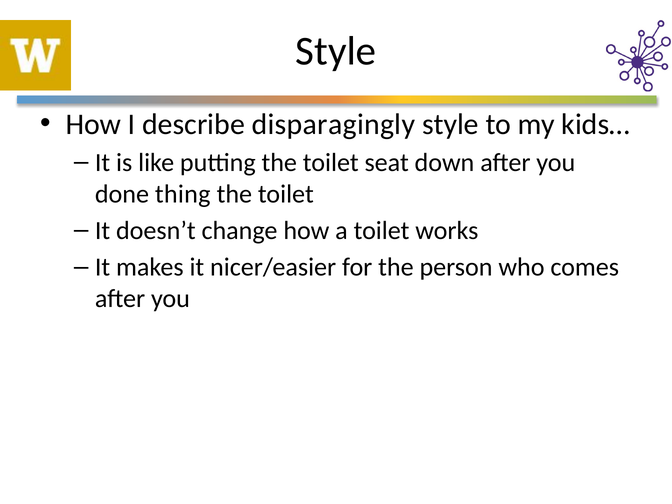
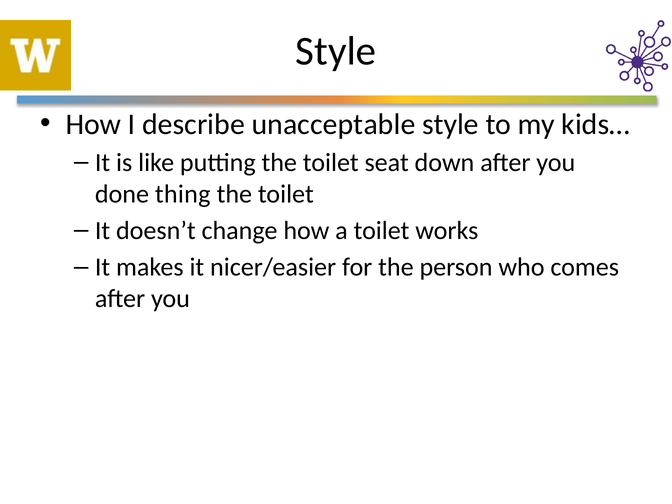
disparagingly: disparagingly -> unacceptable
